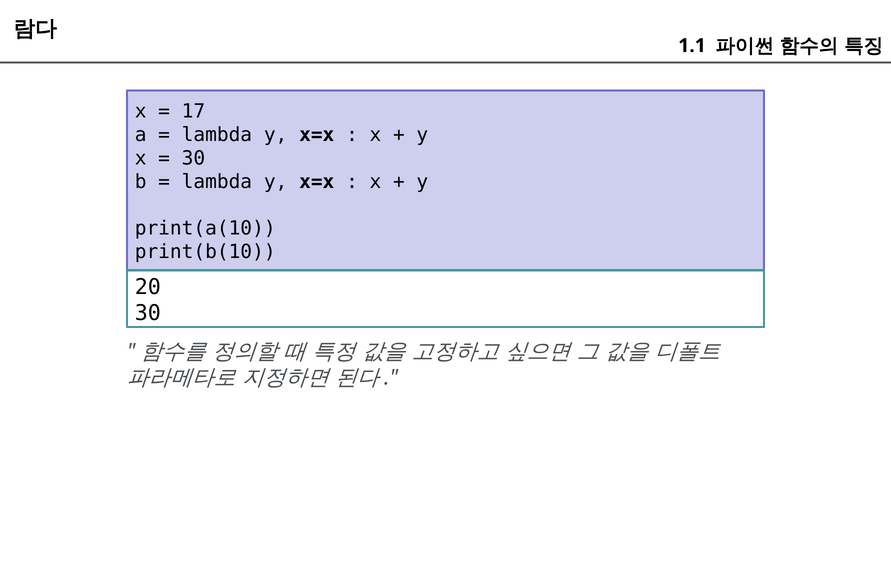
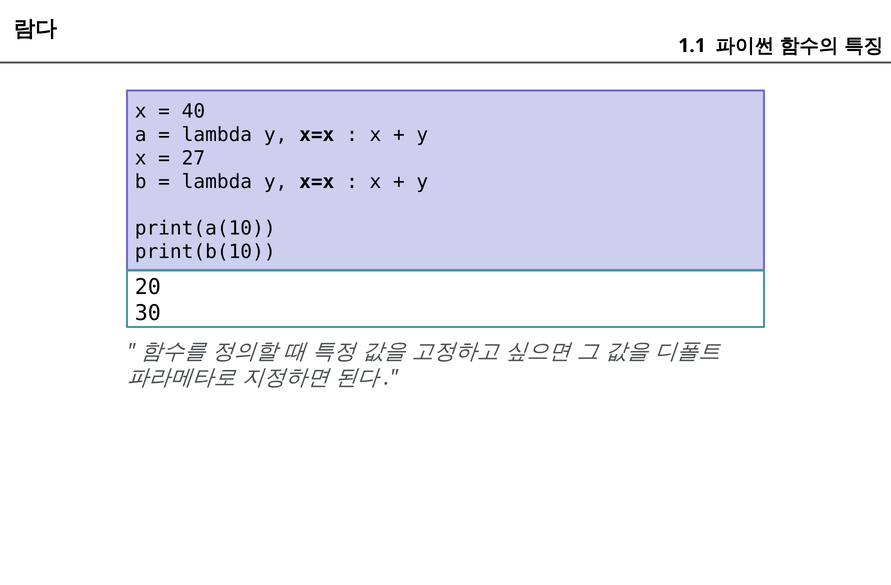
17: 17 -> 40
30 at (193, 158): 30 -> 27
